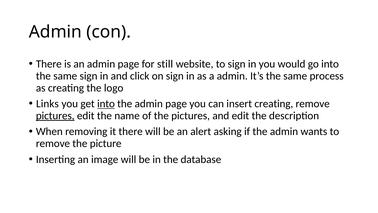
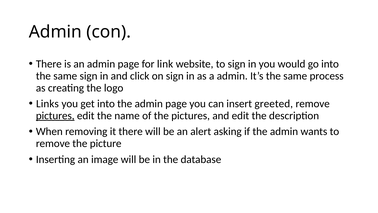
still: still -> link
into at (106, 104) underline: present -> none
insert creating: creating -> greeted
